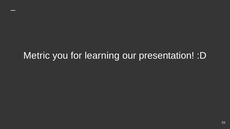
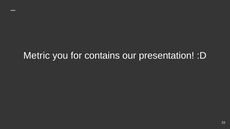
learning: learning -> contains
